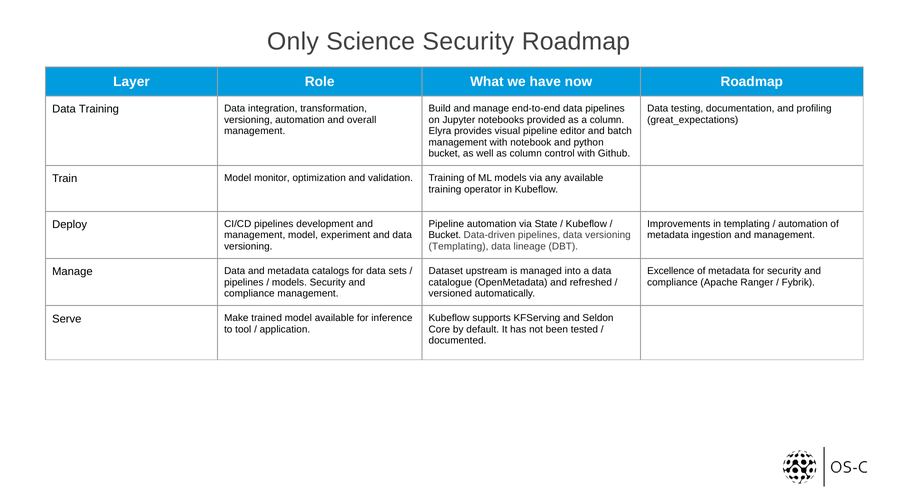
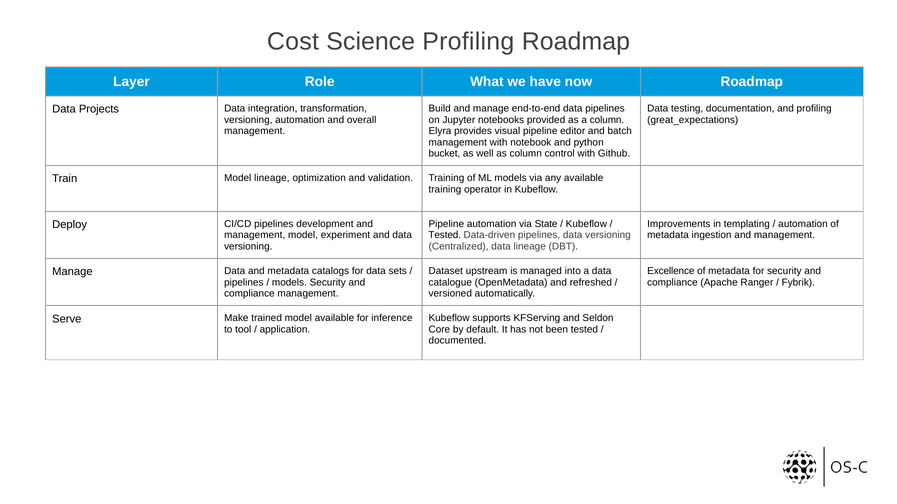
Only: Only -> Cost
Science Security: Security -> Profiling
Data Training: Training -> Projects
Model monitor: monitor -> lineage
Bucket at (445, 235): Bucket -> Tested
Templating at (459, 247): Templating -> Centralized
